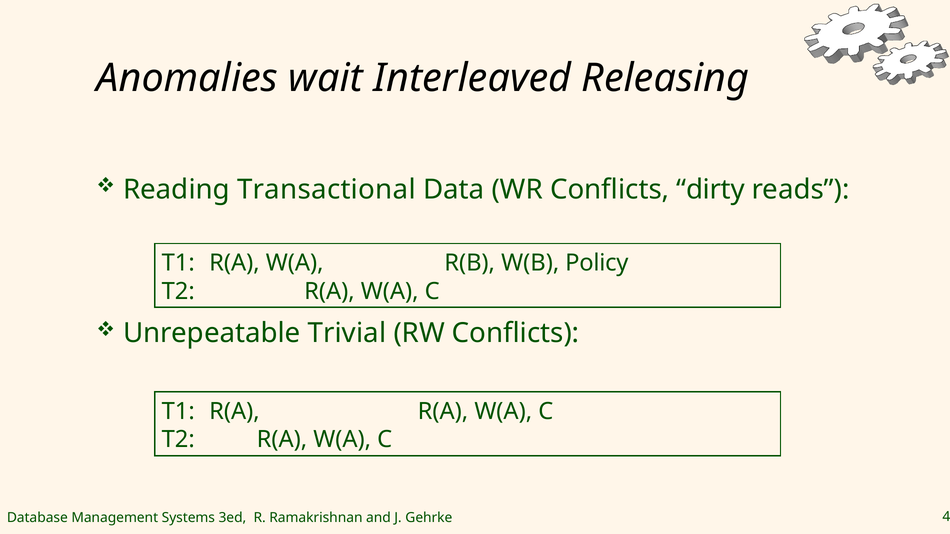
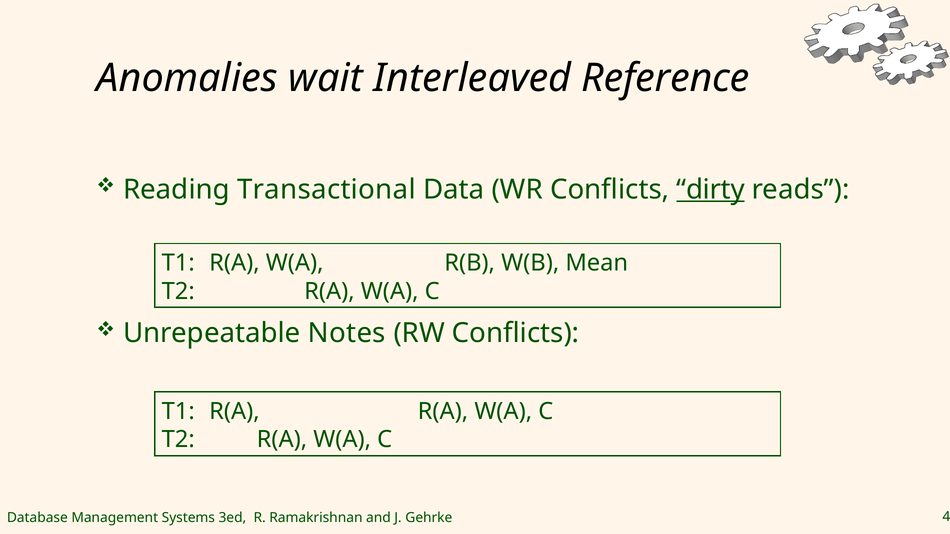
Releasing: Releasing -> Reference
dirty underline: none -> present
Policy: Policy -> Mean
Trivial: Trivial -> Notes
